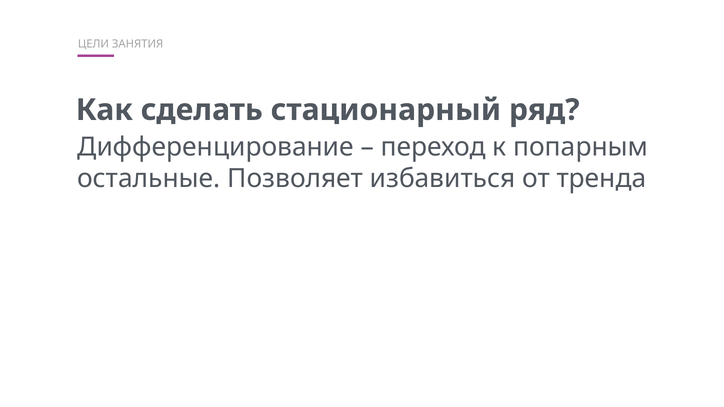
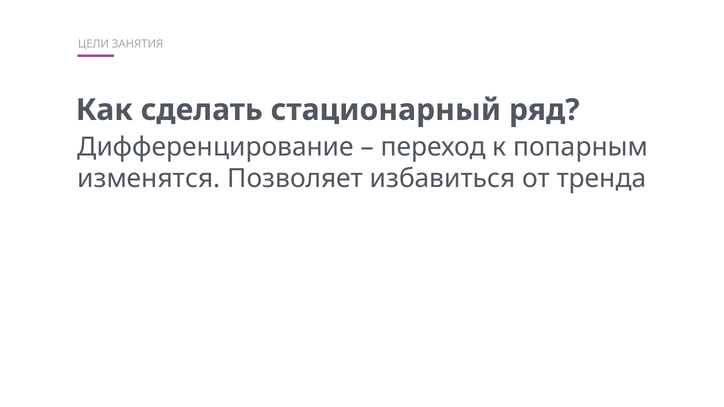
остальные: остальные -> изменятся
